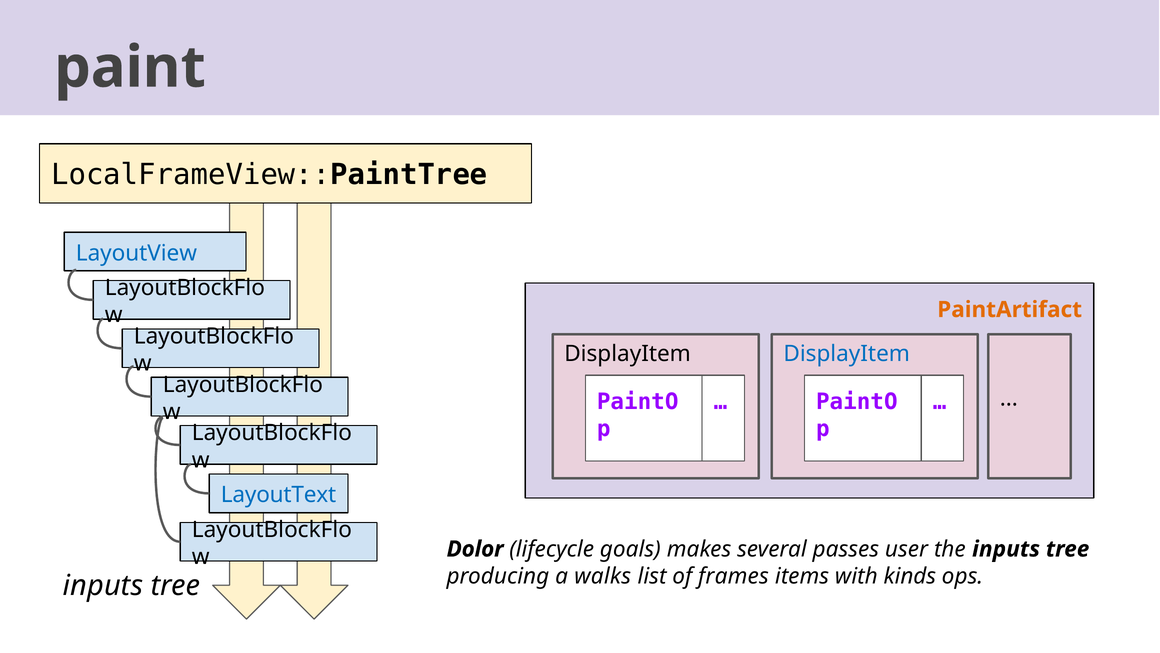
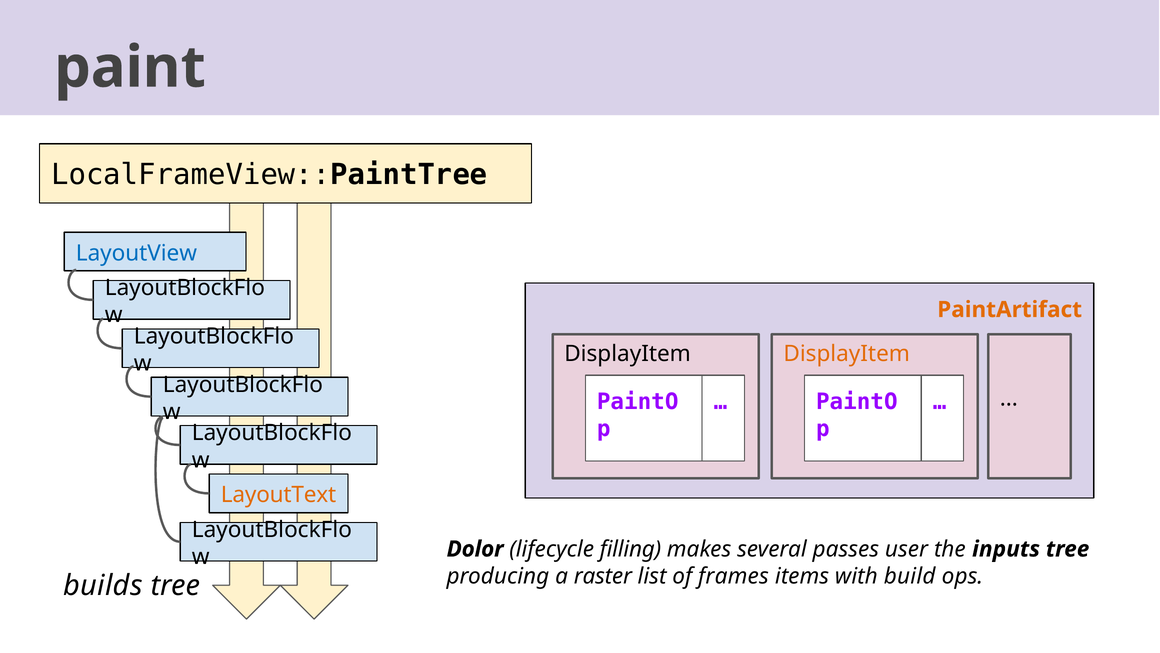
DisplayItem at (847, 353) colour: blue -> orange
LayoutText colour: blue -> orange
goals: goals -> filling
walks: walks -> raster
kinds: kinds -> build
inputs at (103, 585): inputs -> builds
